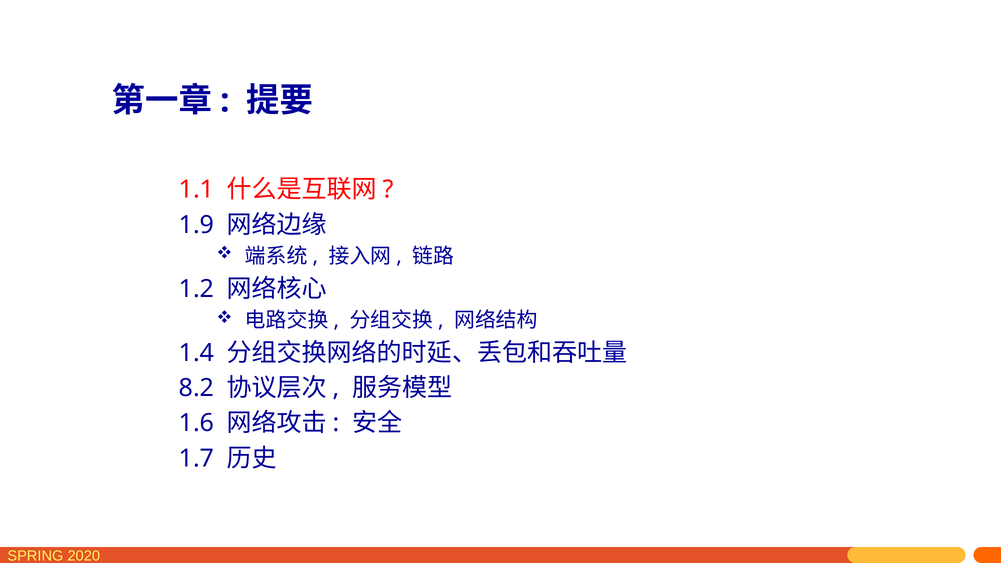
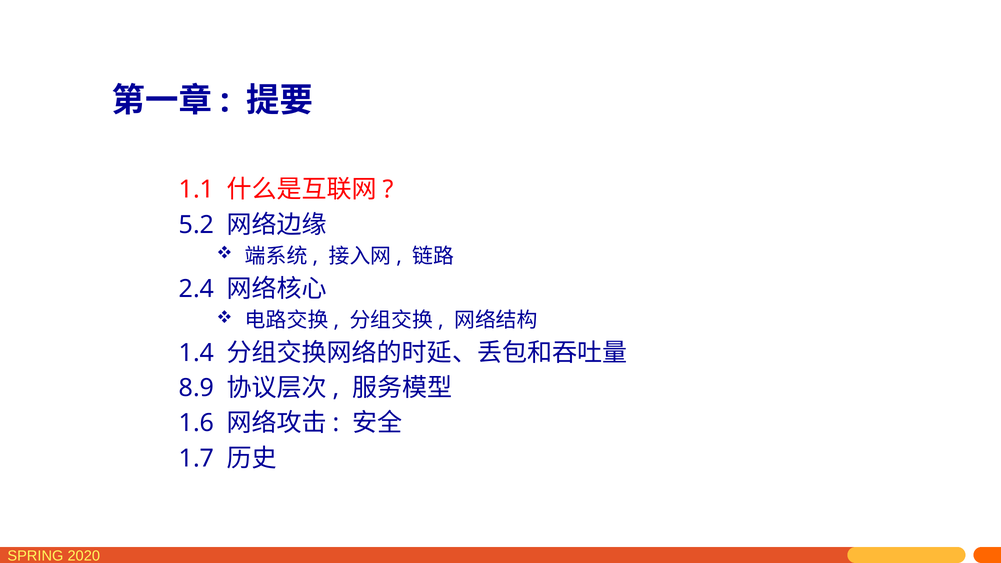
1.9: 1.9 -> 5.2
1.2: 1.2 -> 2.4
8.2: 8.2 -> 8.9
